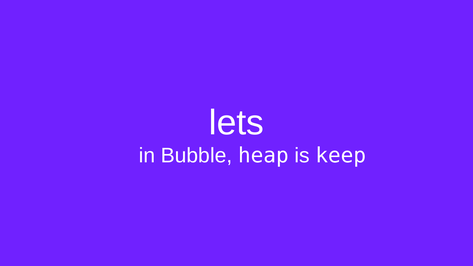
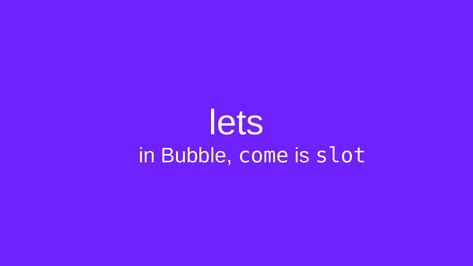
heap: heap -> come
keep: keep -> slot
